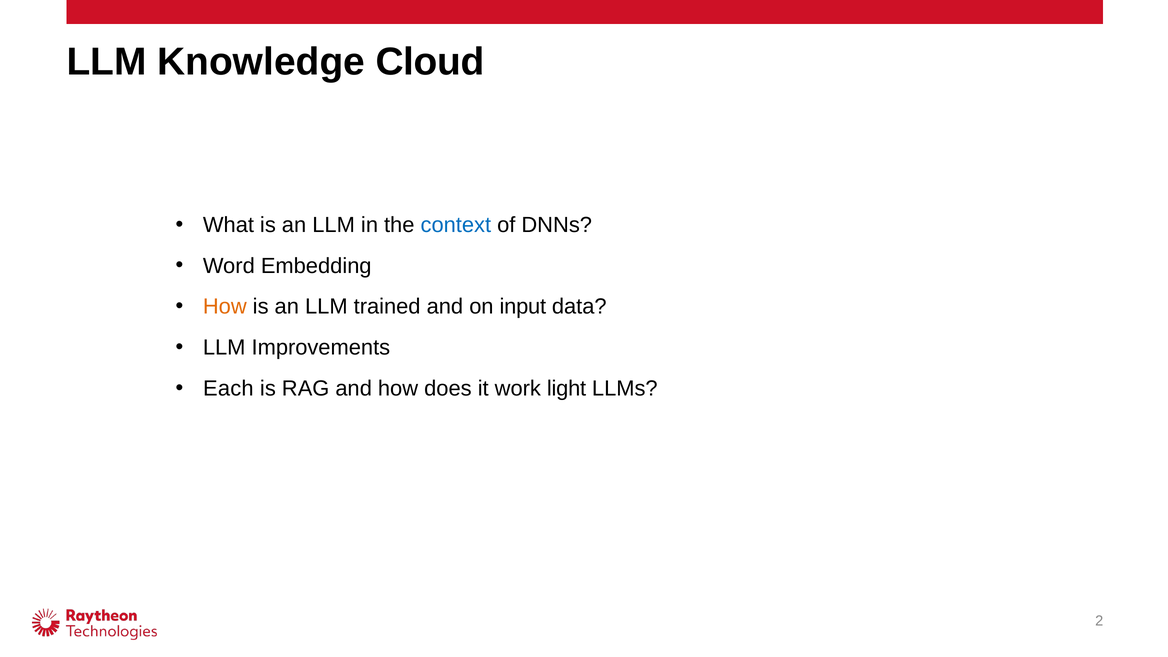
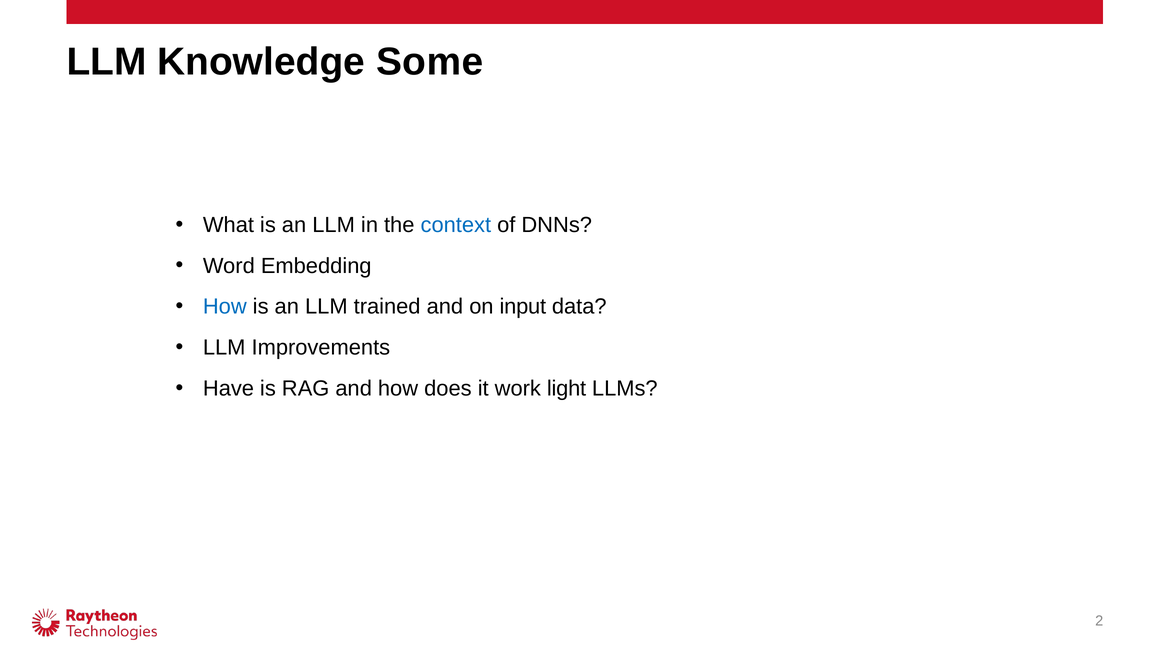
Cloud: Cloud -> Some
How at (225, 307) colour: orange -> blue
Each: Each -> Have
